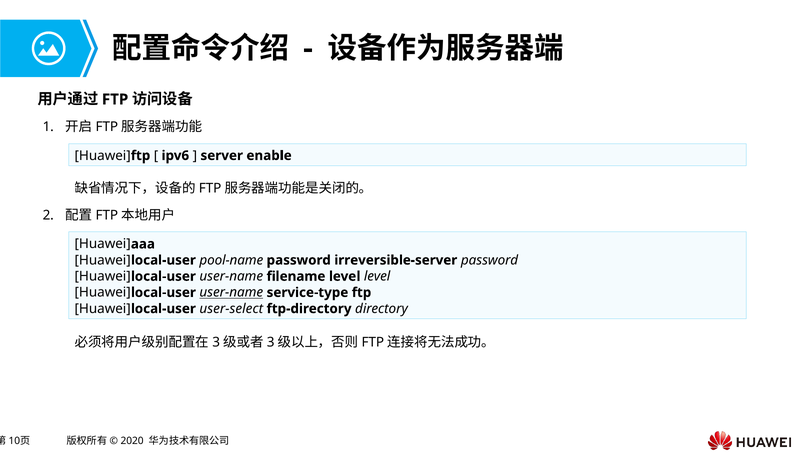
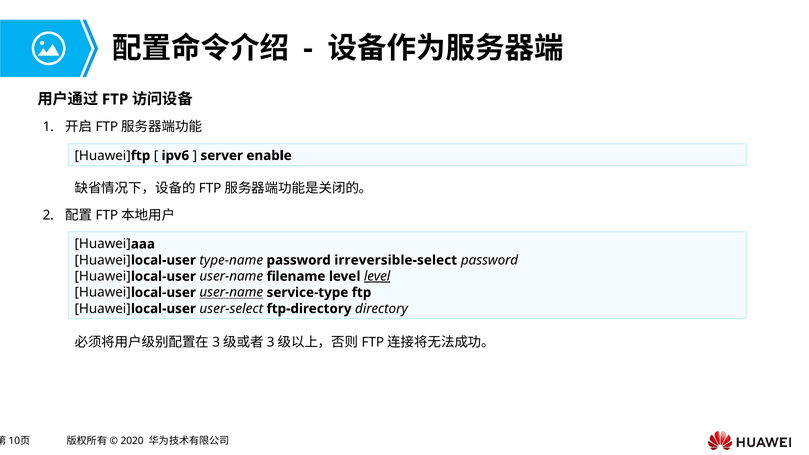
pool-name: pool-name -> type-name
irreversible-server: irreversible-server -> irreversible-select
level at (377, 276) underline: none -> present
